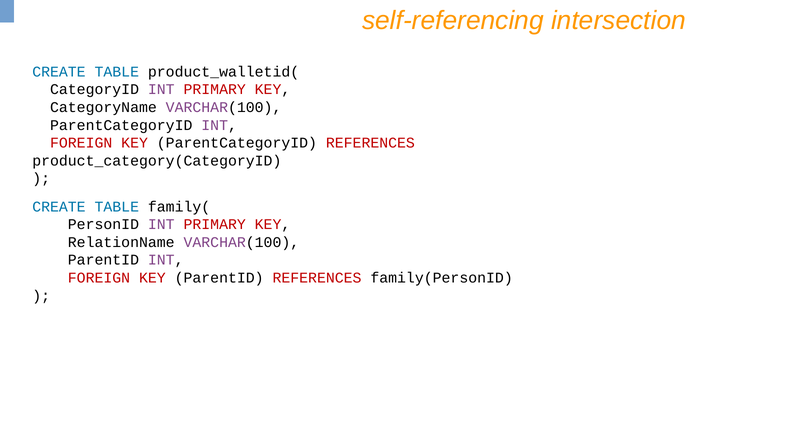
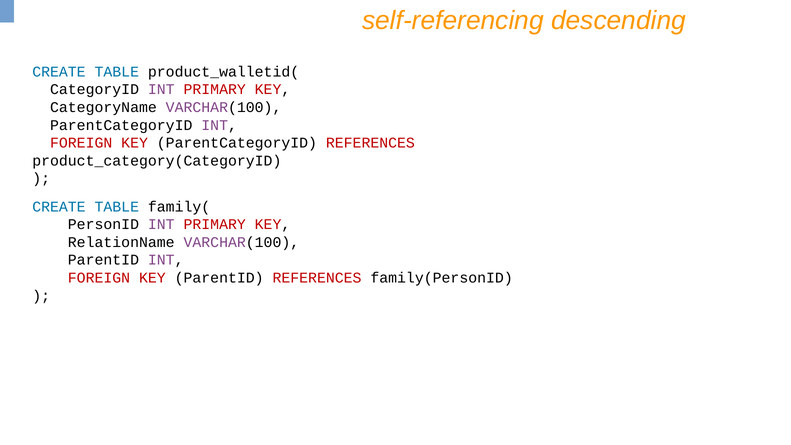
intersection: intersection -> descending
